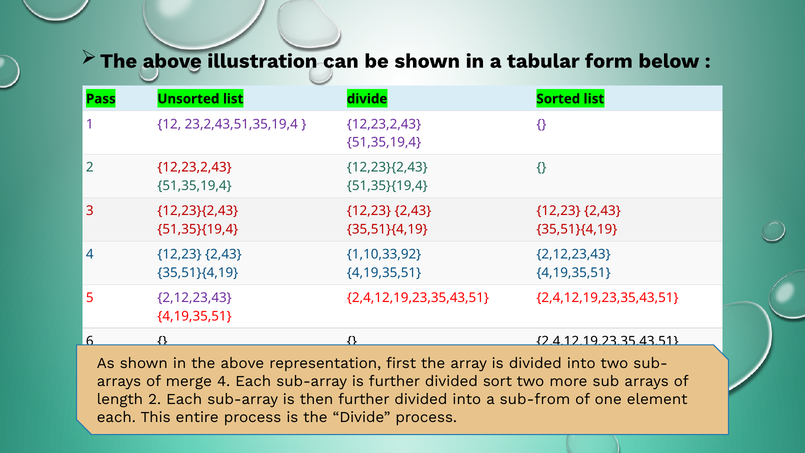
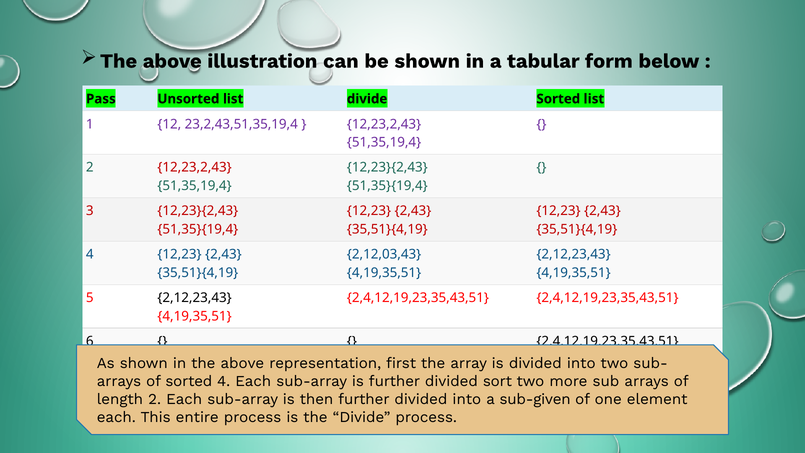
1,10,33,92: 1,10,33,92 -> 2,12,03,43
2,12,23,43 at (195, 298) colour: purple -> black
of merge: merge -> sorted
sub-from: sub-from -> sub-given
